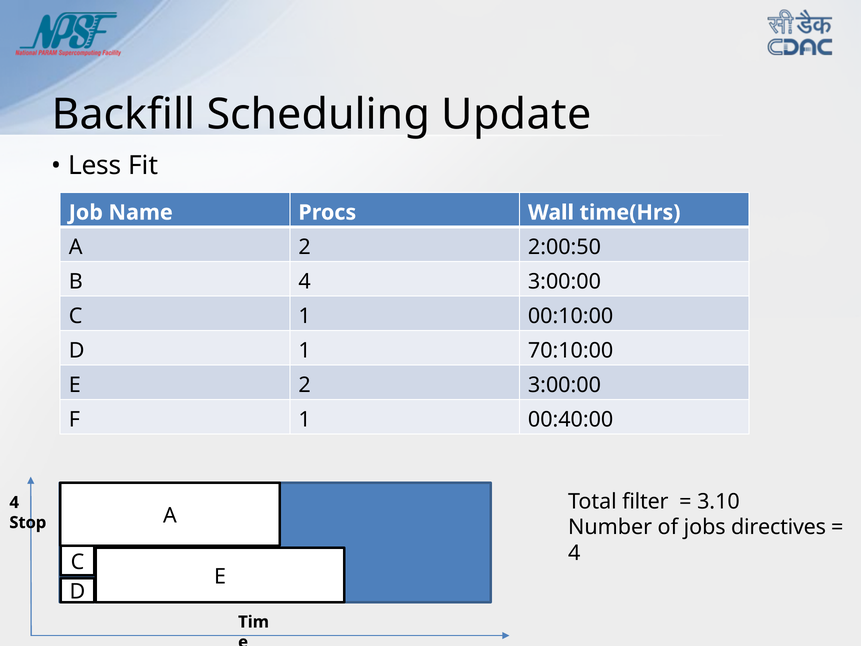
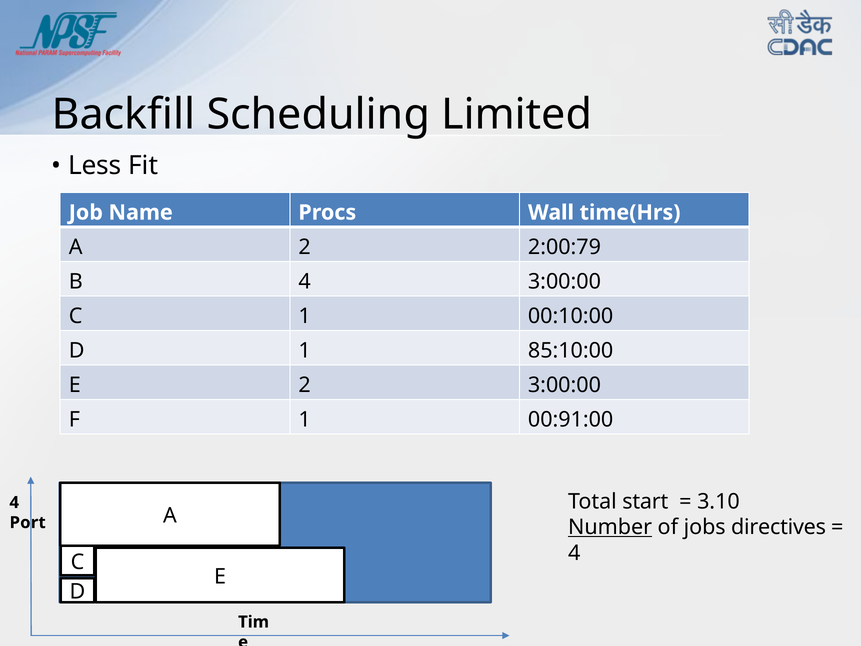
Update: Update -> Limited
2:00:50: 2:00:50 -> 2:00:79
70:10:00: 70:10:00 -> 85:10:00
00:40:00: 00:40:00 -> 00:91:00
filter: filter -> start
Stop: Stop -> Port
Number underline: none -> present
